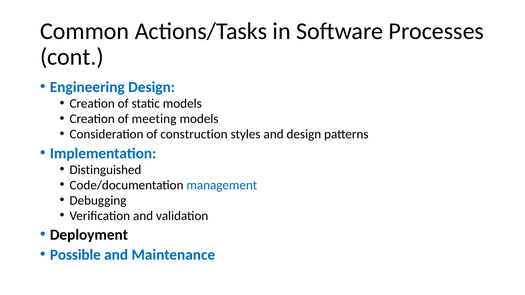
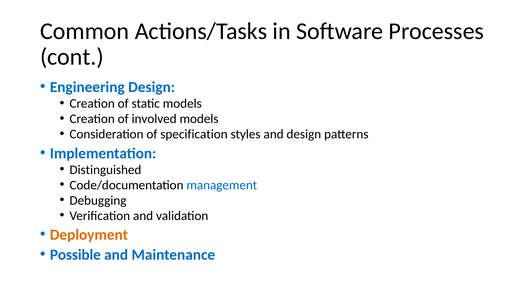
meeting: meeting -> involved
construction: construction -> specification
Deployment colour: black -> orange
